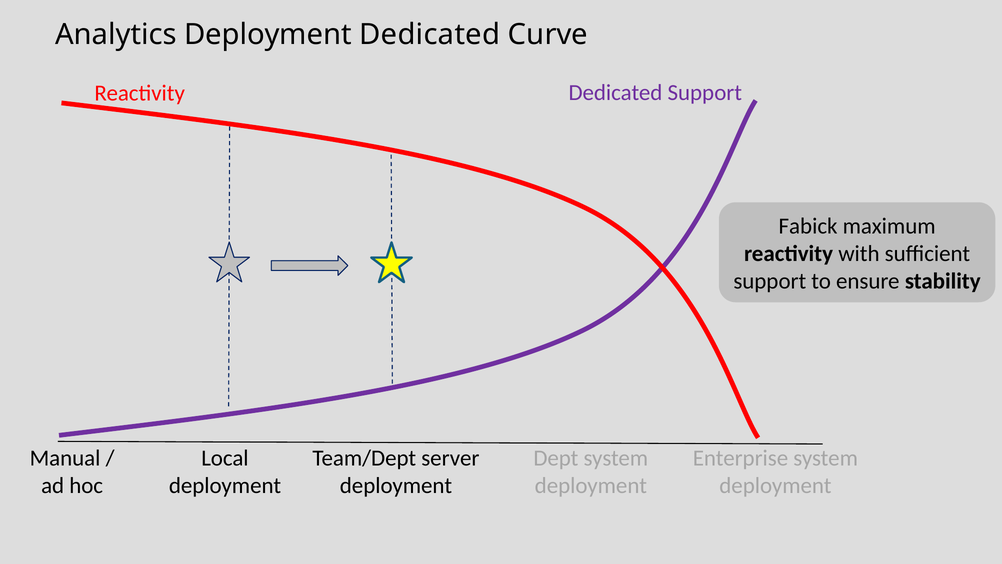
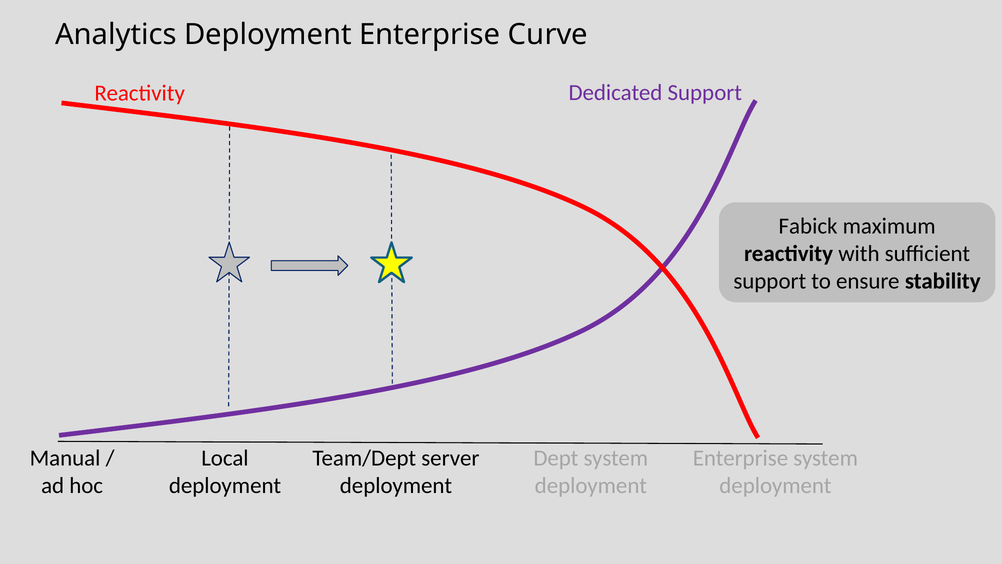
Analytics Deployment Dedicated: Dedicated -> Enterprise
